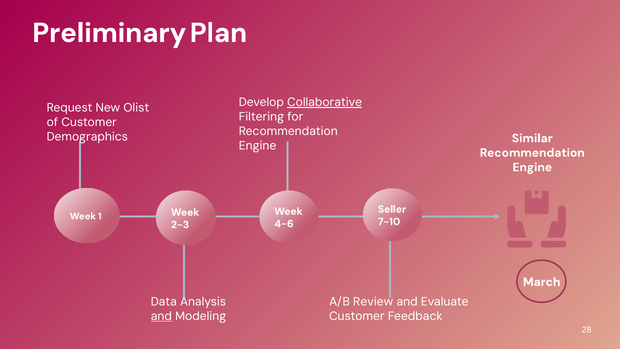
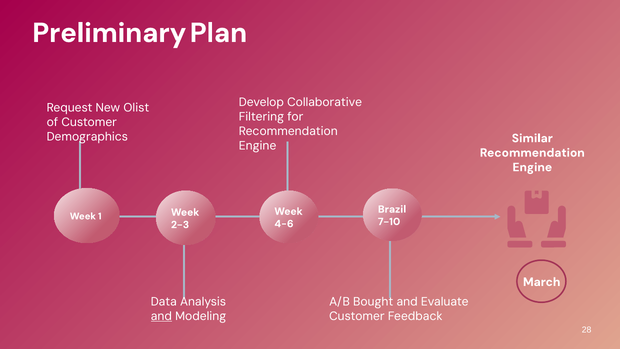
Collaborative underline: present -> none
Seller: Seller -> Brazil
Review: Review -> Bought
